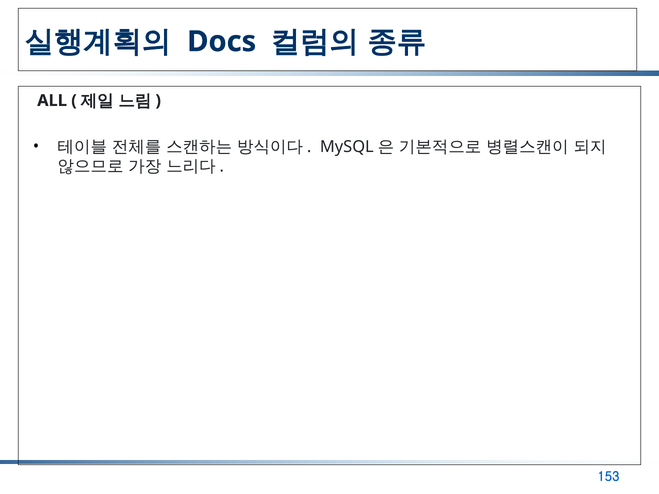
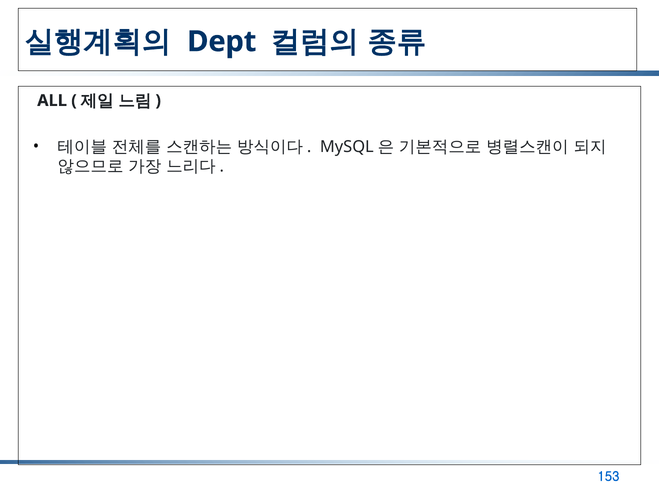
Docs: Docs -> Dept
